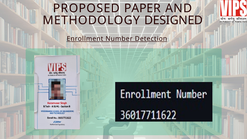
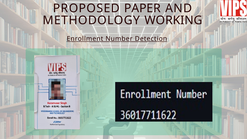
DESIGNED: DESIGNED -> WORKING
